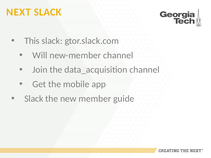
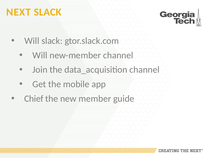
This at (32, 41): This -> Will
Slack at (34, 99): Slack -> Chief
